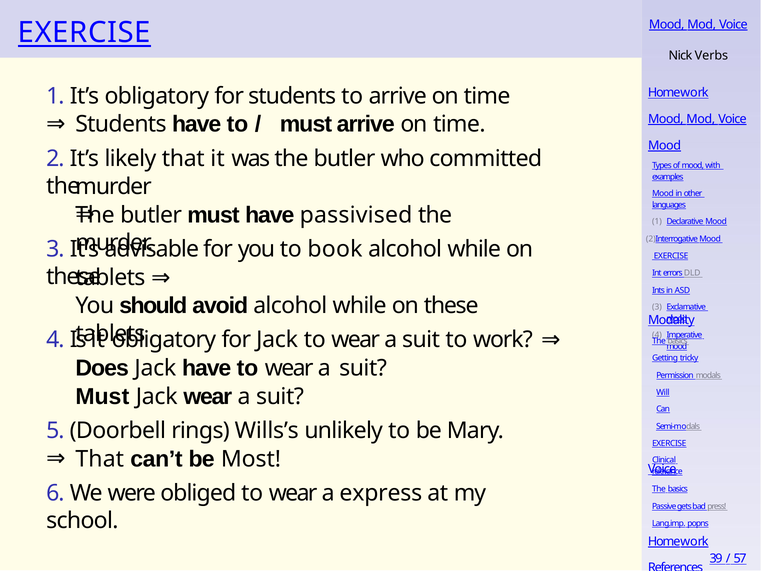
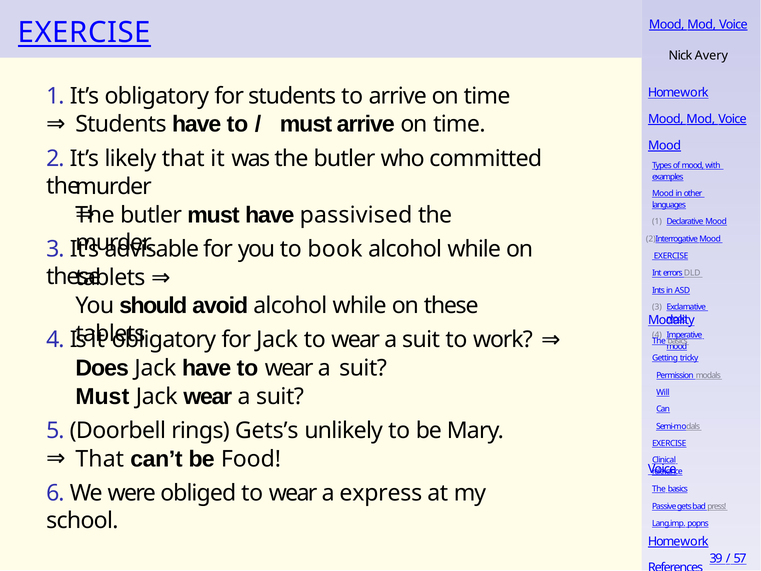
Verbs: Verbs -> Avery
Wills’s: Wills’s -> Gets’s
Most: Most -> Food
